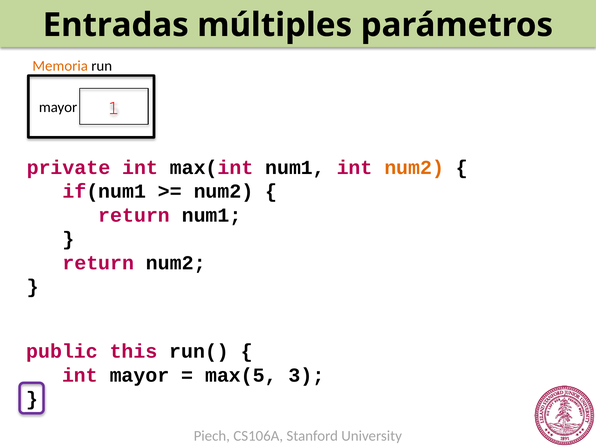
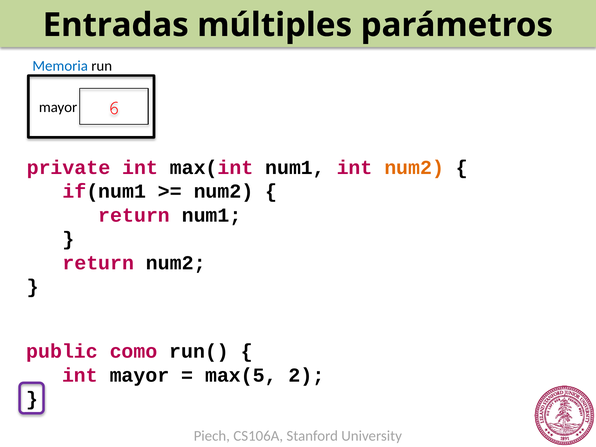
Memoria colour: orange -> blue
1: 1 -> 6
this: this -> como
3: 3 -> 2
